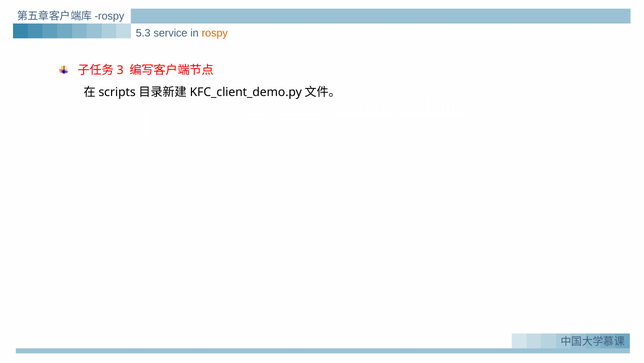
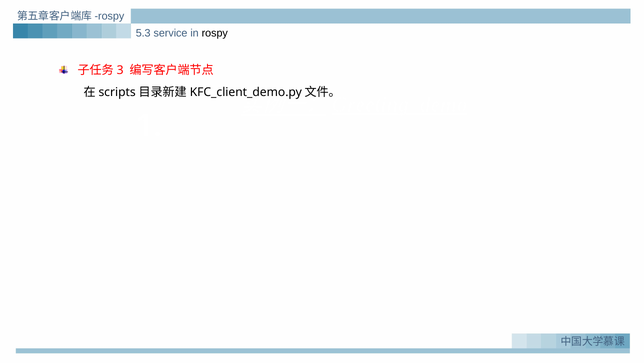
rospy colour: orange -> black
